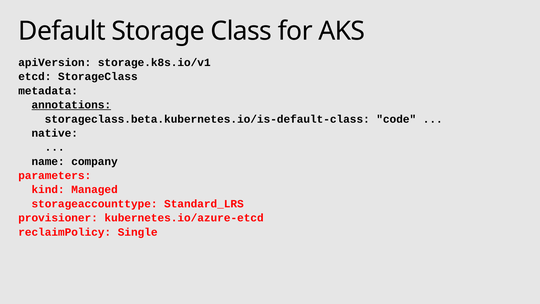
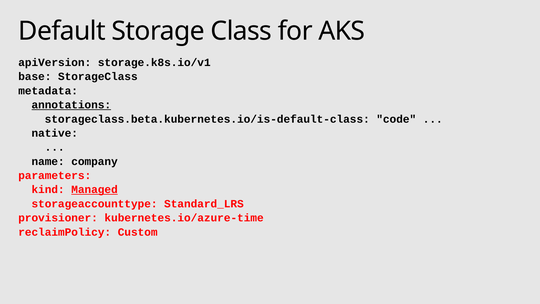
etcd: etcd -> base
Managed underline: none -> present
kubernetes.io/azure-etcd: kubernetes.io/azure-etcd -> kubernetes.io/azure-time
Single: Single -> Custom
